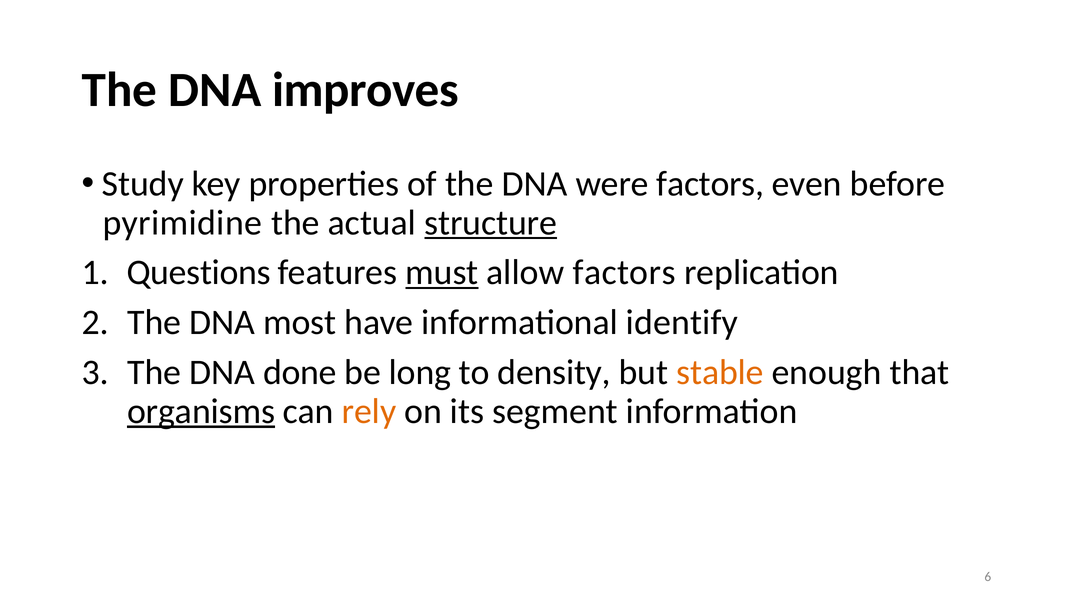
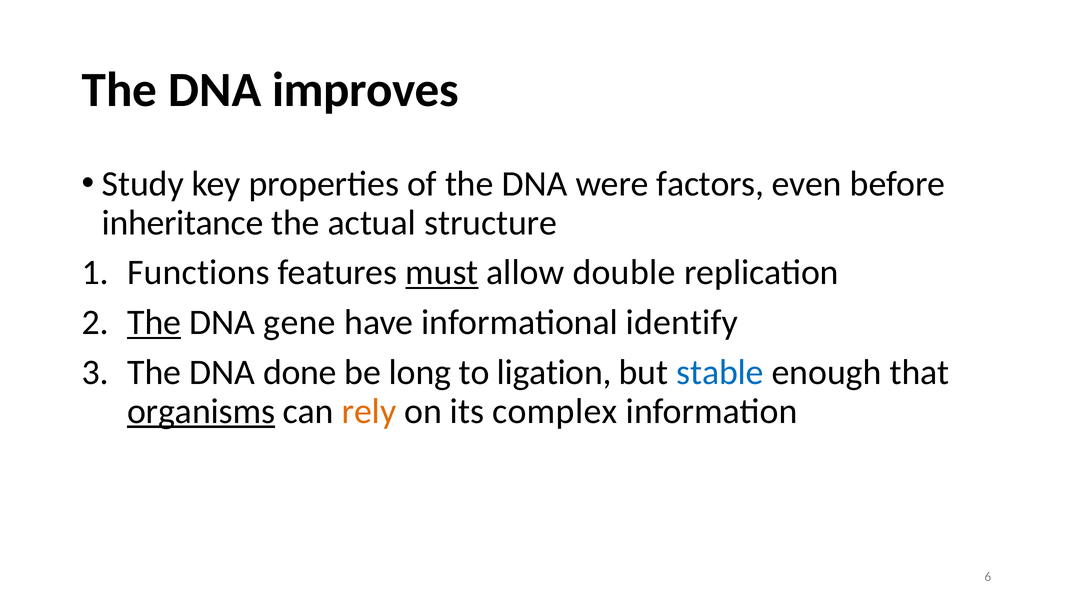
pyrimidine: pyrimidine -> inheritance
structure underline: present -> none
Questions: Questions -> Functions
allow factors: factors -> double
The at (154, 322) underline: none -> present
most: most -> gene
density: density -> ligation
stable colour: orange -> blue
segment: segment -> complex
